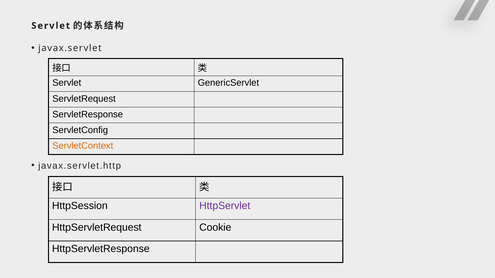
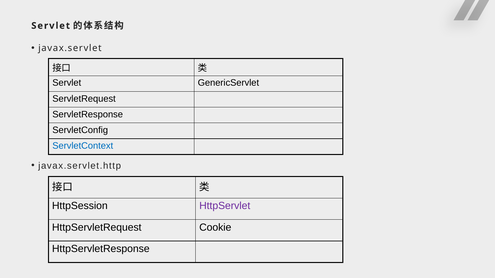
ServletContext colour: orange -> blue
